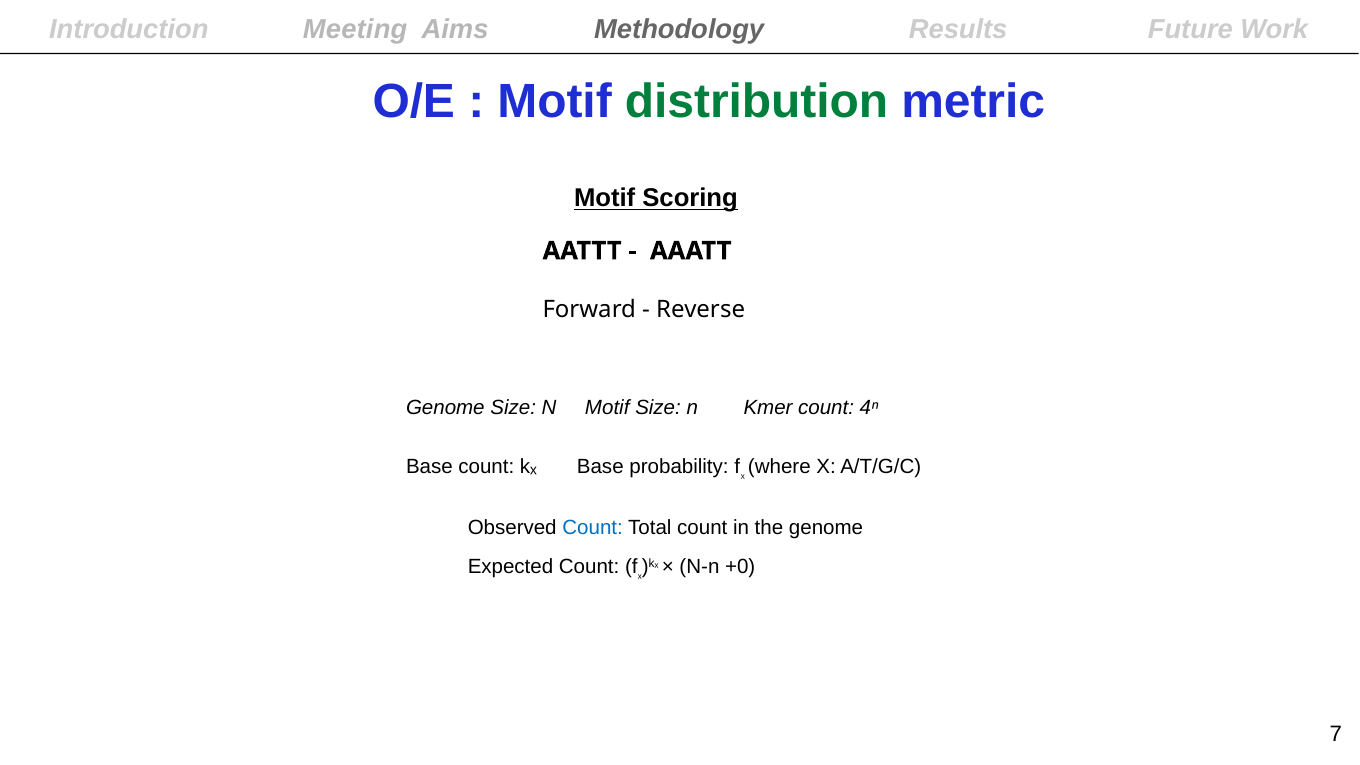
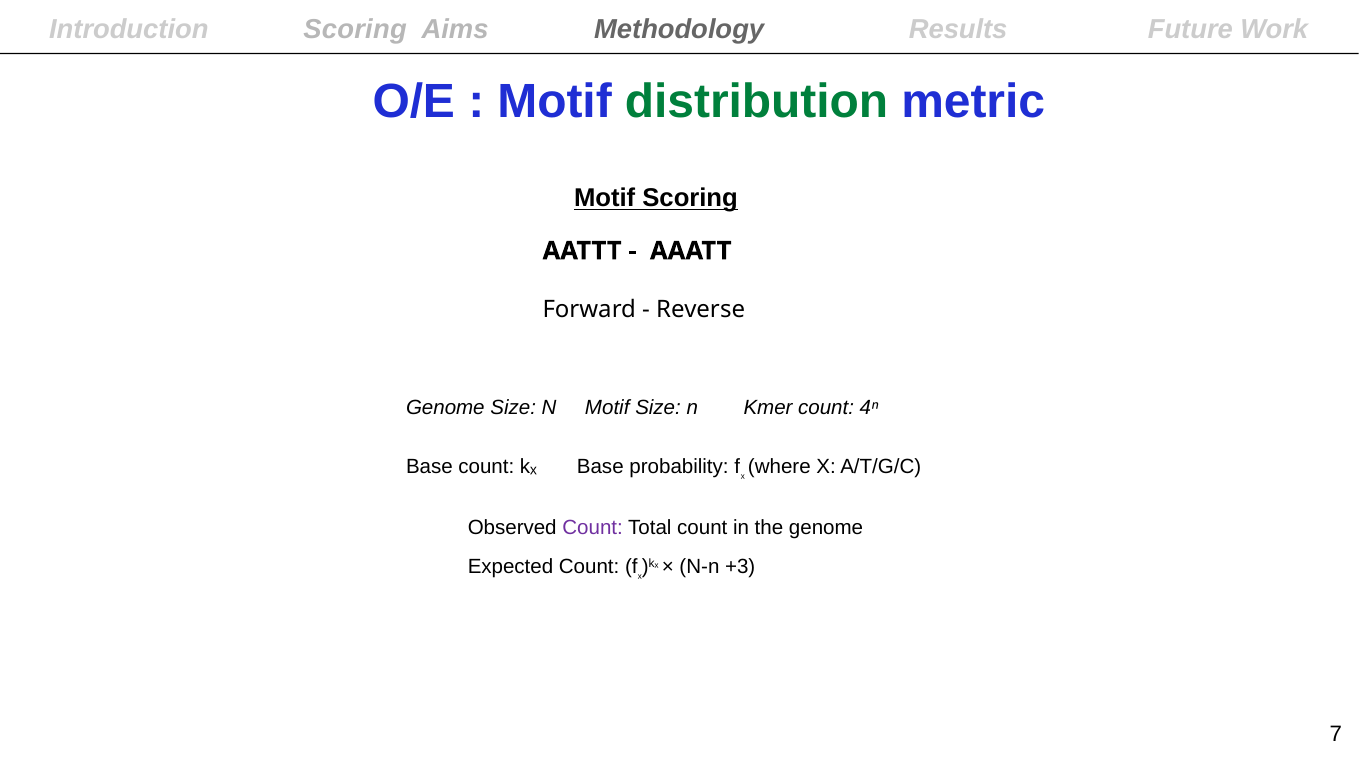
Meeting at (355, 30): Meeting -> Scoring
Count at (593, 528) colour: blue -> purple
+0: +0 -> +3
